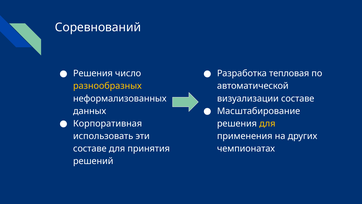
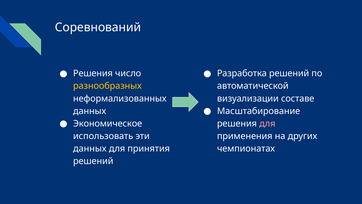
Разработка тепловая: тепловая -> решений
Корпоративная: Корпоративная -> Экономическое
для at (267, 123) colour: yellow -> pink
составе at (90, 148): составе -> данных
